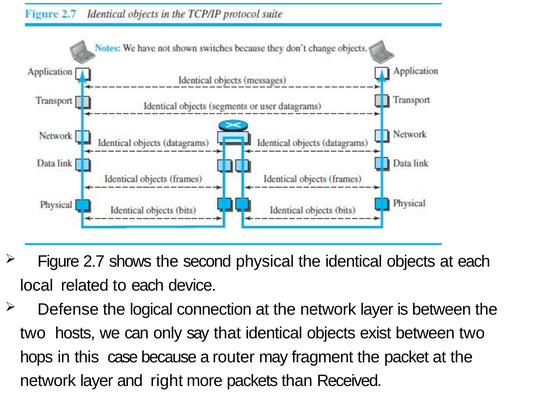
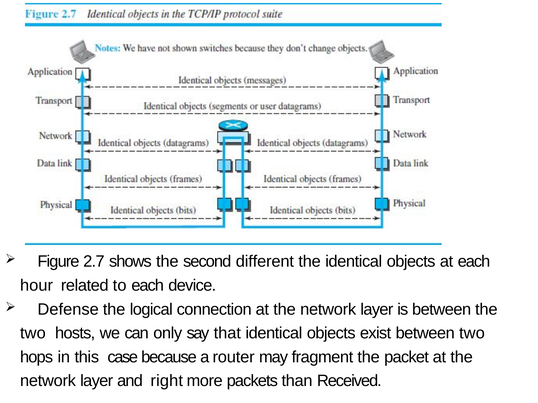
physical: physical -> different
local: local -> hour
